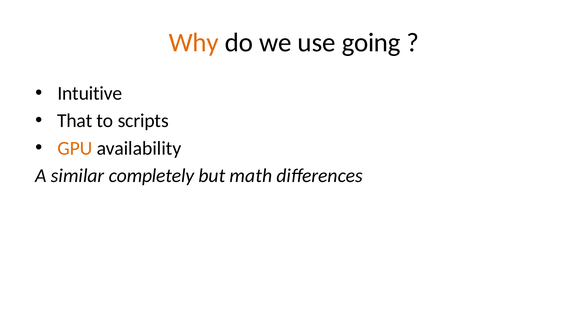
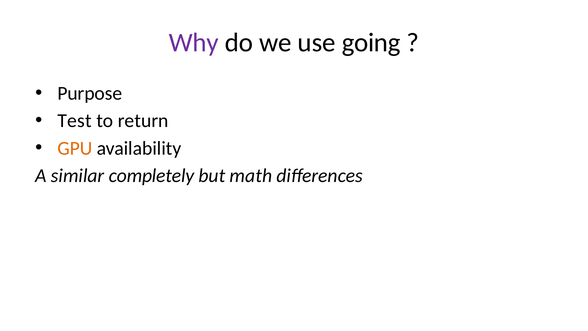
Why colour: orange -> purple
Intuitive: Intuitive -> Purpose
That: That -> Test
scripts: scripts -> return
